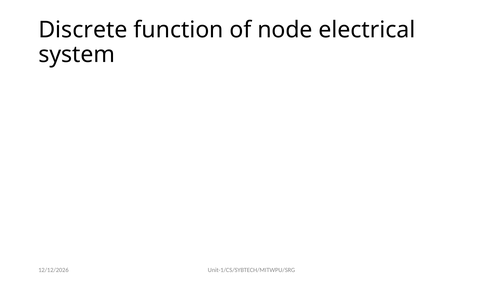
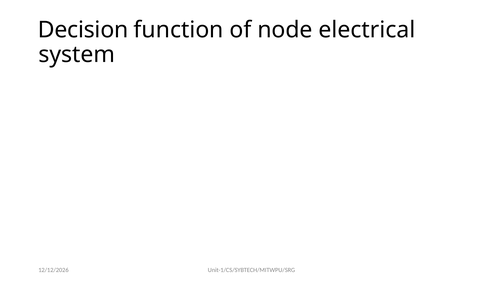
Discrete: Discrete -> Decision
